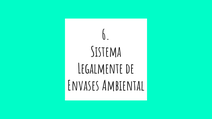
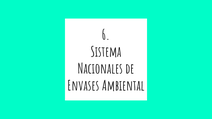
Legalmente: Legalmente -> Nacionales
